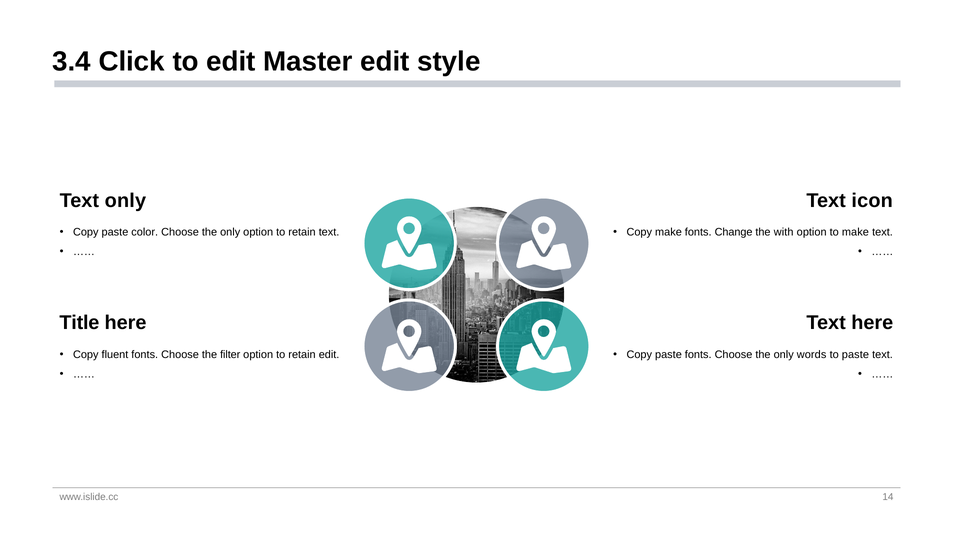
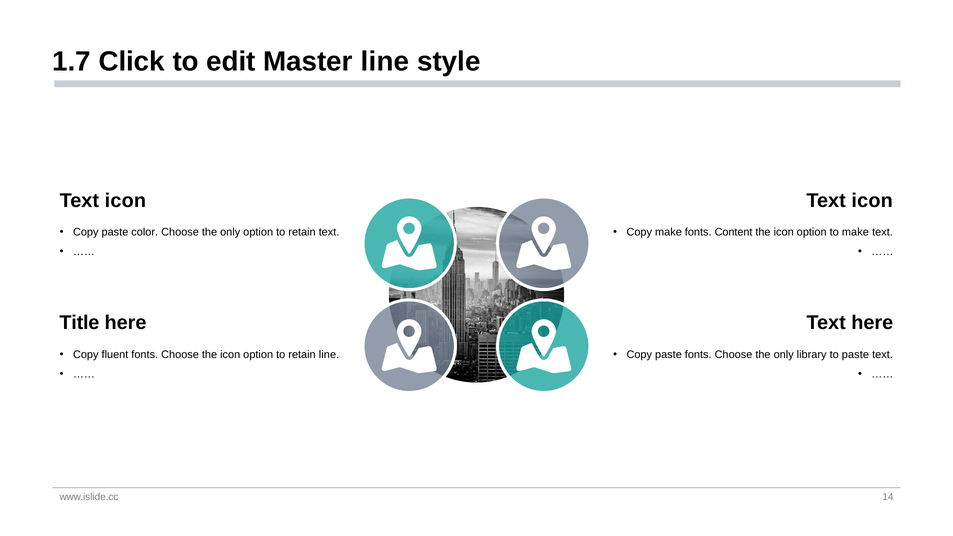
3.4: 3.4 -> 1.7
Master edit: edit -> line
only at (125, 200): only -> icon
Change: Change -> Content
with at (784, 232): with -> icon
Choose the filter: filter -> icon
retain edit: edit -> line
words: words -> library
